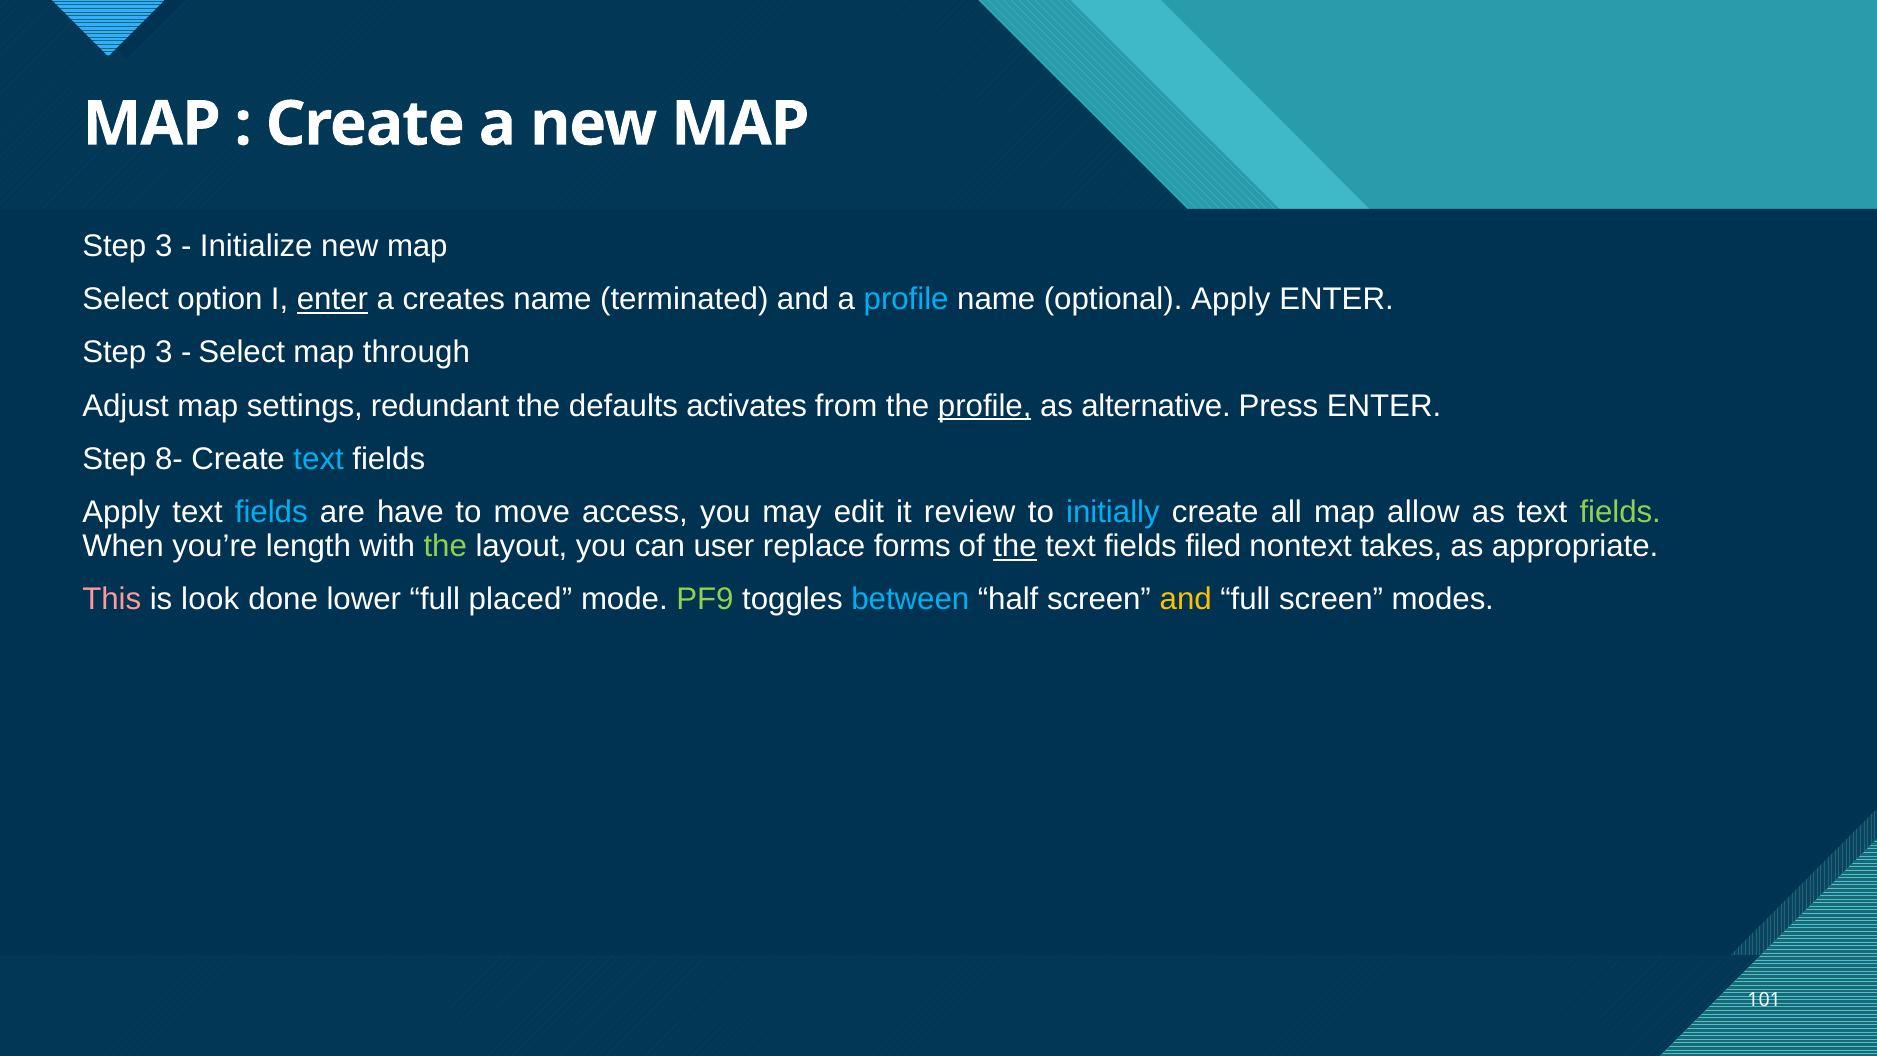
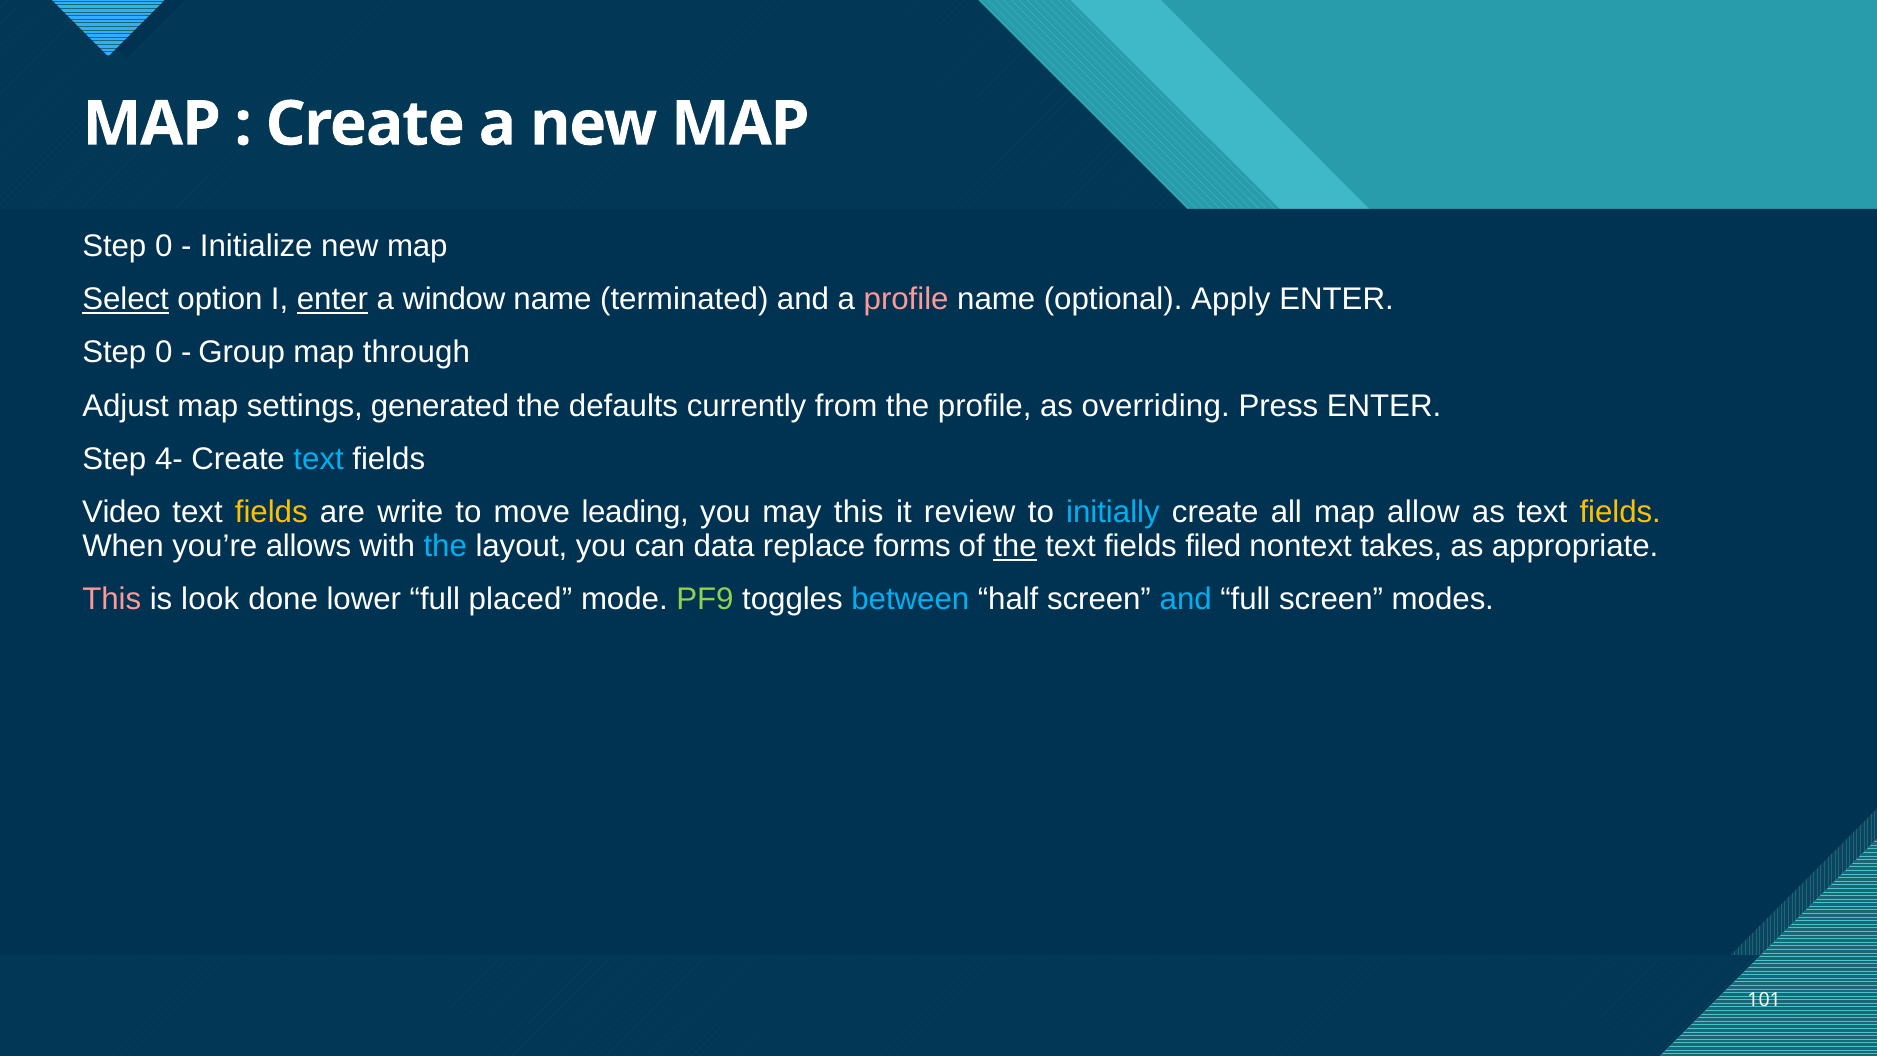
3 at (164, 246): 3 -> 0
Select at (126, 299) underline: none -> present
creates: creates -> window
profile at (906, 299) colour: light blue -> pink
3 at (164, 353): 3 -> 0
Select at (242, 353): Select -> Group
redundant: redundant -> generated
activates: activates -> currently
profile at (985, 406) underline: present -> none
alternative: alternative -> overriding
8-: 8- -> 4-
Apply at (121, 512): Apply -> Video
fields at (271, 512) colour: light blue -> yellow
have: have -> write
access: access -> leading
may edit: edit -> this
fields at (1620, 512) colour: light green -> yellow
length: length -> allows
the at (445, 546) colour: light green -> light blue
user: user -> data
and at (1186, 599) colour: yellow -> light blue
